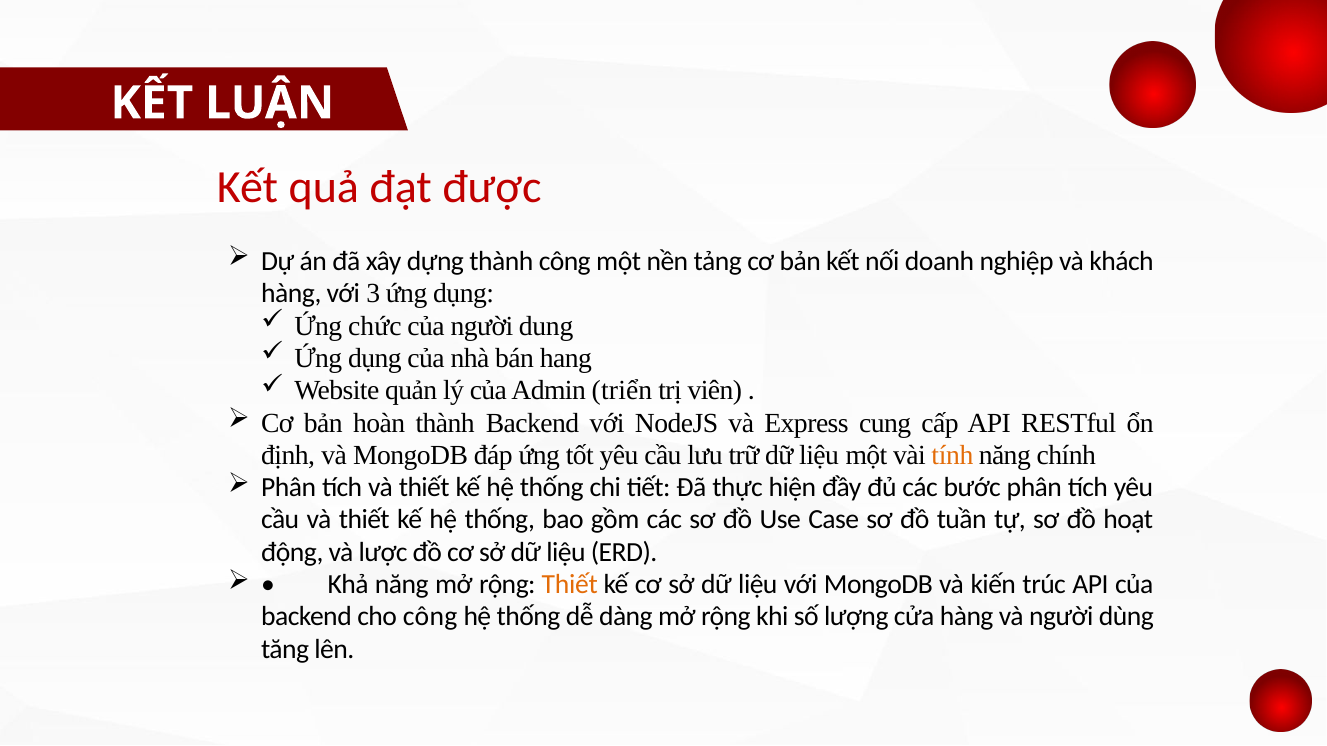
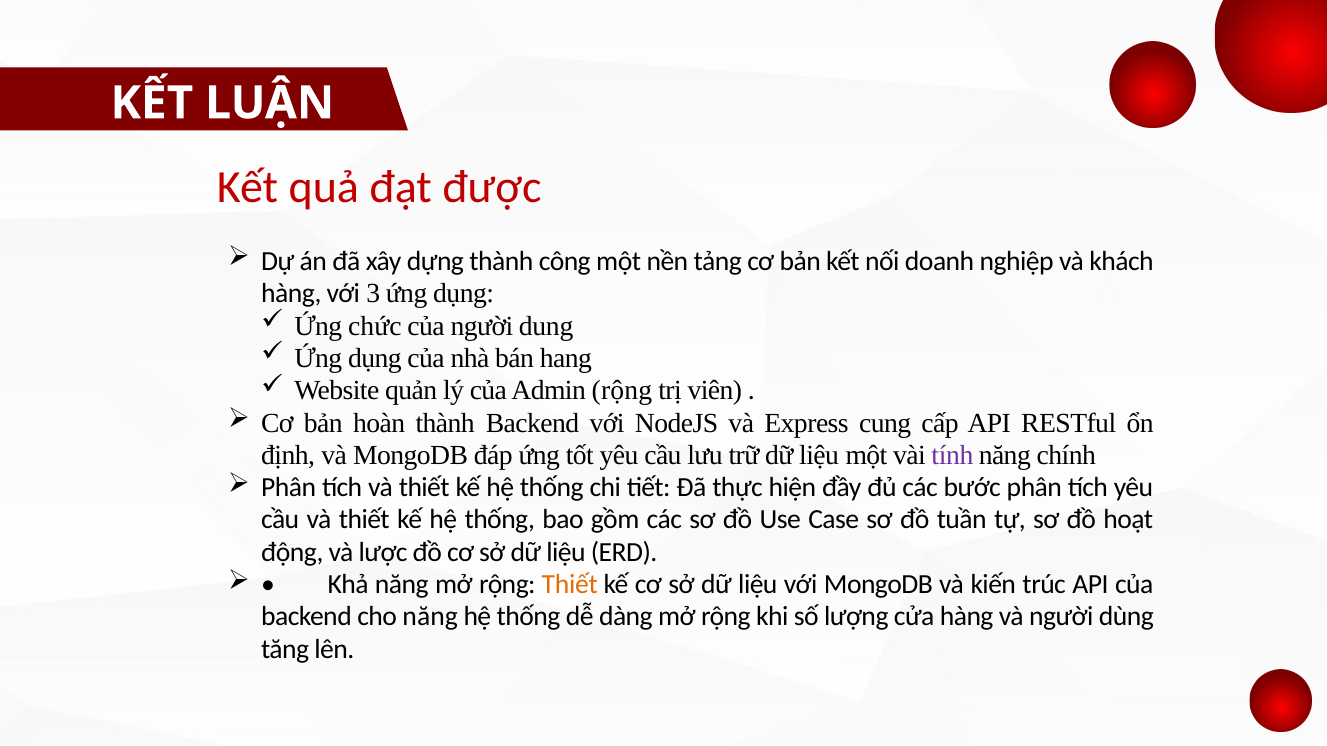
Admin triển: triển -> rộng
tính colour: orange -> purple
cho công: công -> năng
